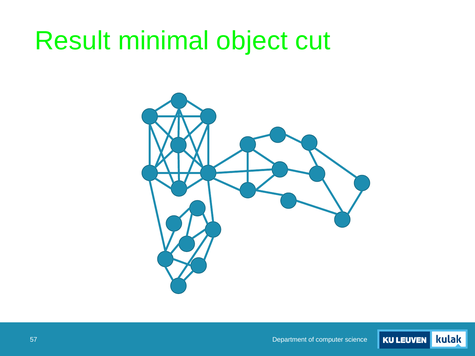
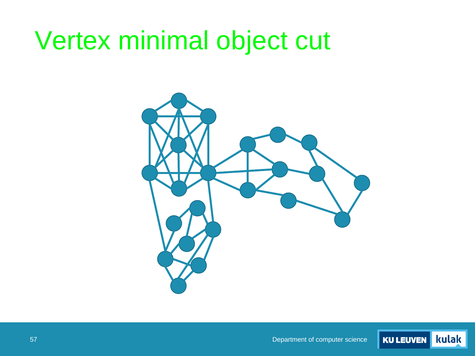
Result: Result -> Vertex
